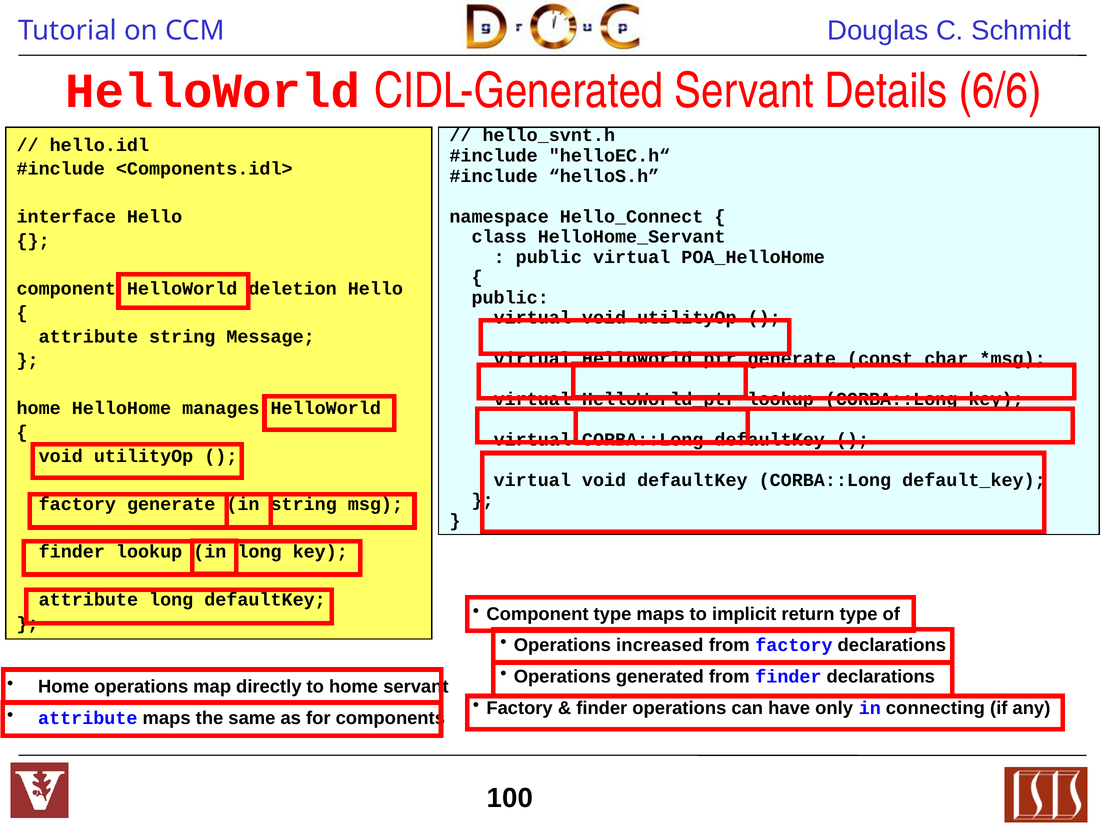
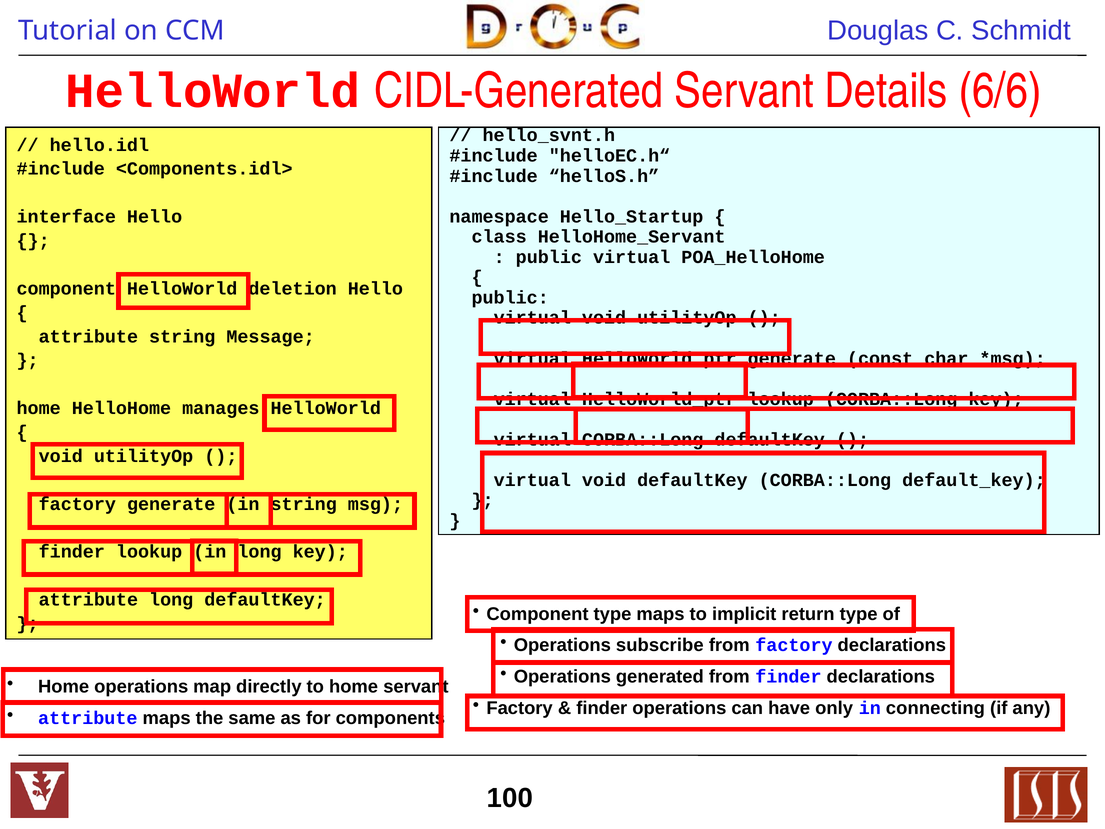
Hello_Connect: Hello_Connect -> Hello_Startup
increased: increased -> subscribe
